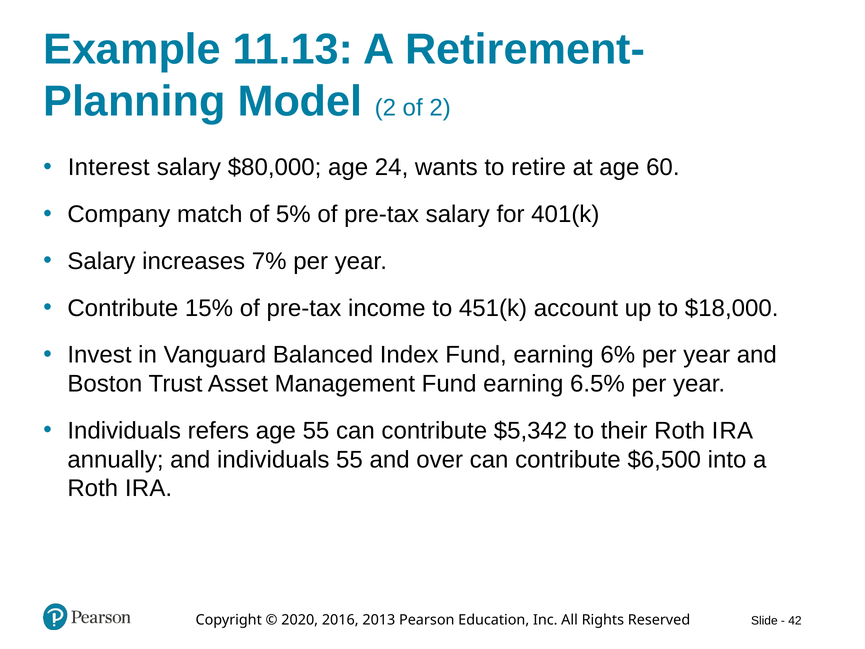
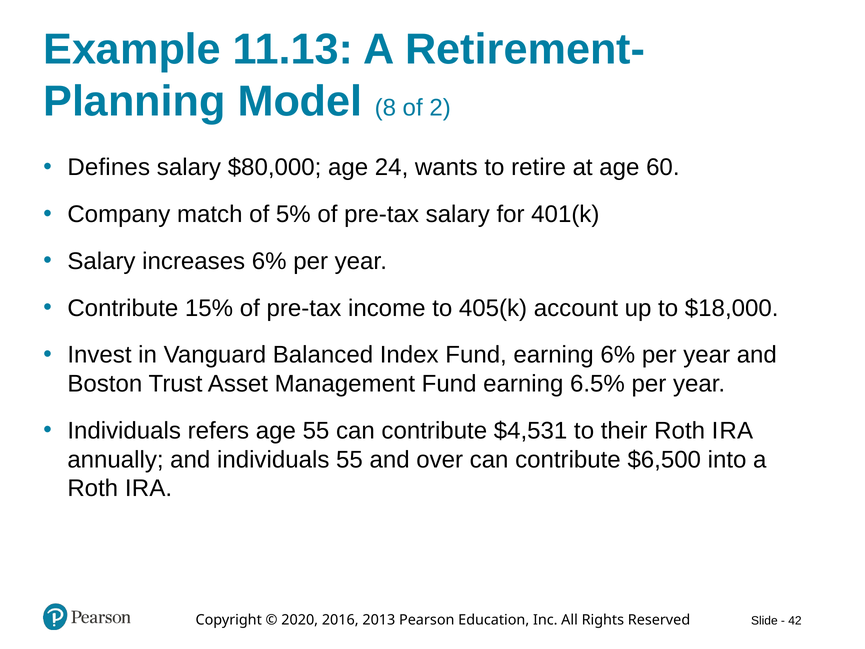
Model 2: 2 -> 8
Interest: Interest -> Defines
increases 7%: 7% -> 6%
451(k: 451(k -> 405(k
$5,342: $5,342 -> $4,531
